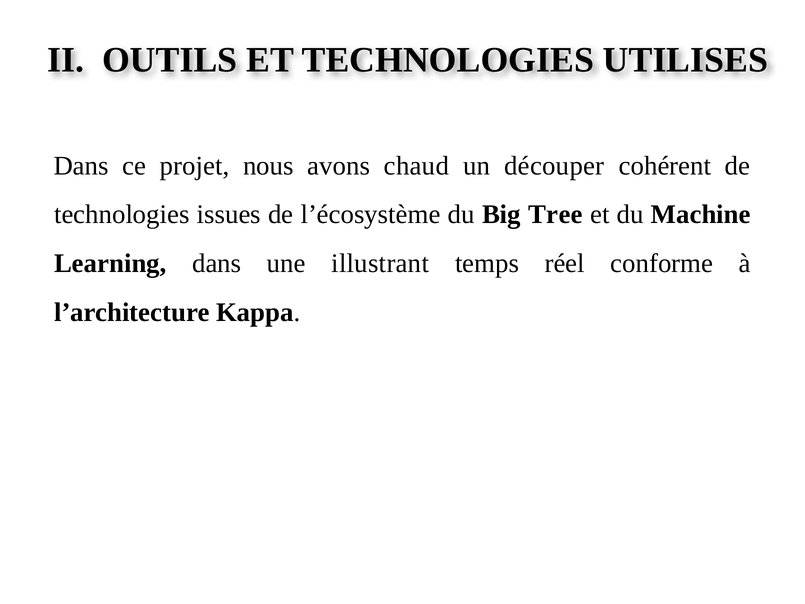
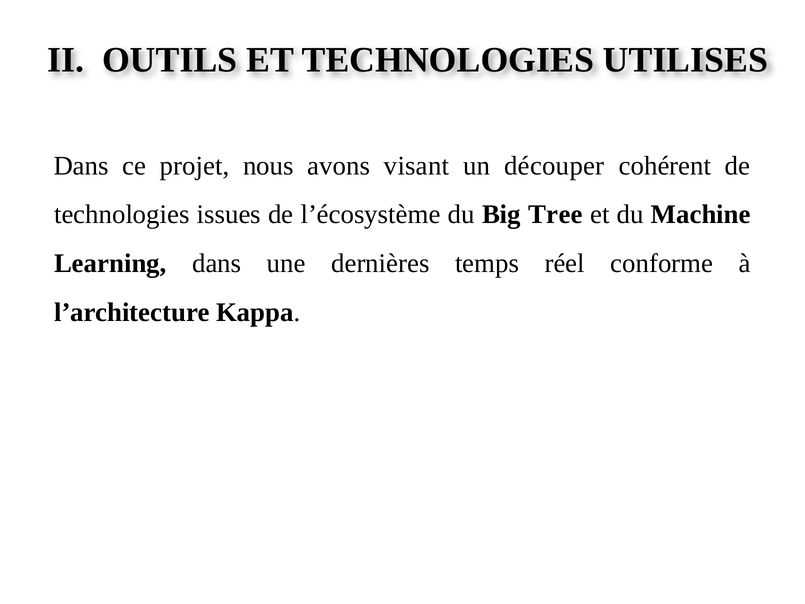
chaud: chaud -> visant
illustrant: illustrant -> dernières
